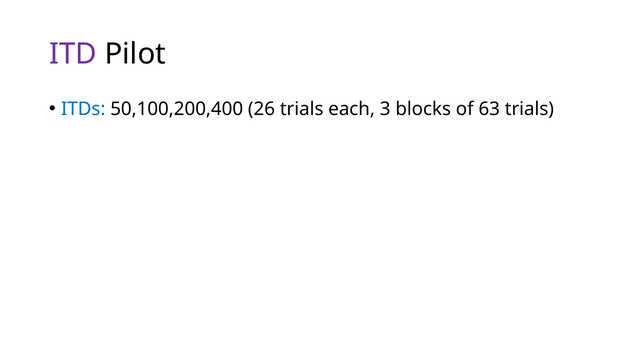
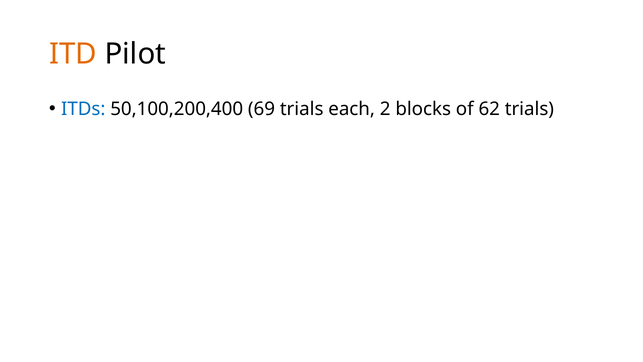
ITD colour: purple -> orange
26: 26 -> 69
3: 3 -> 2
63: 63 -> 62
